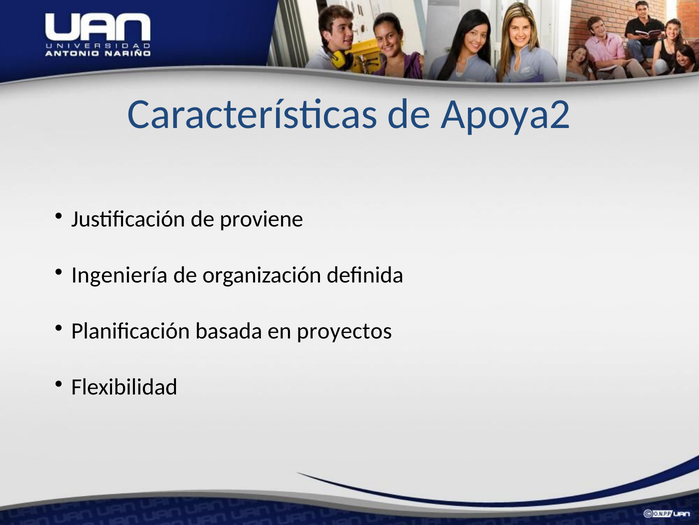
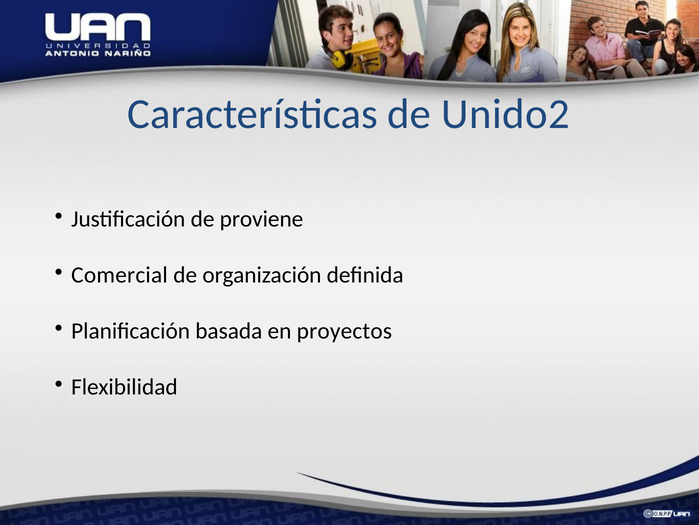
Apoya2: Apoya2 -> Unido2
Ingeniería: Ingeniería -> Comercial
